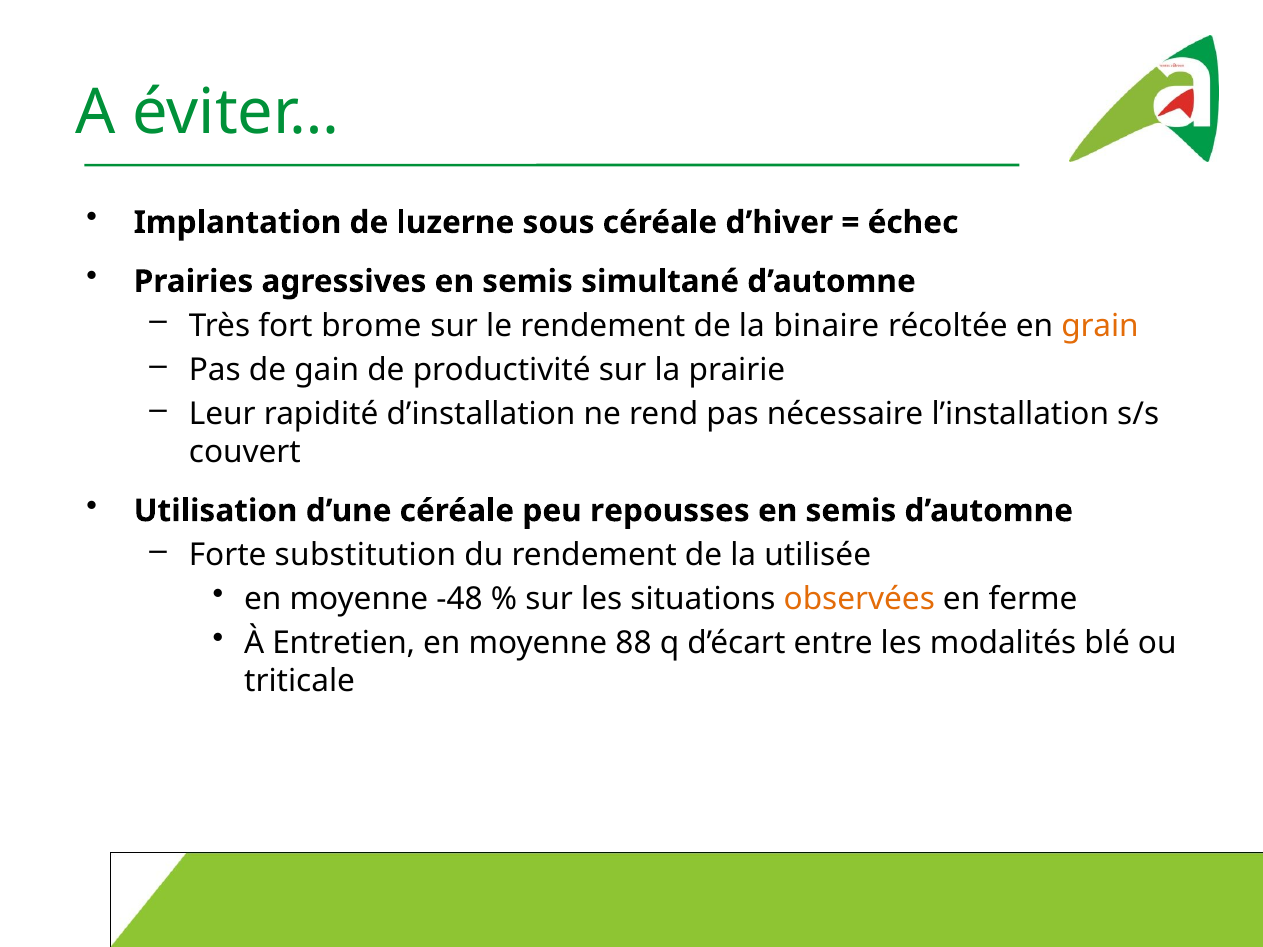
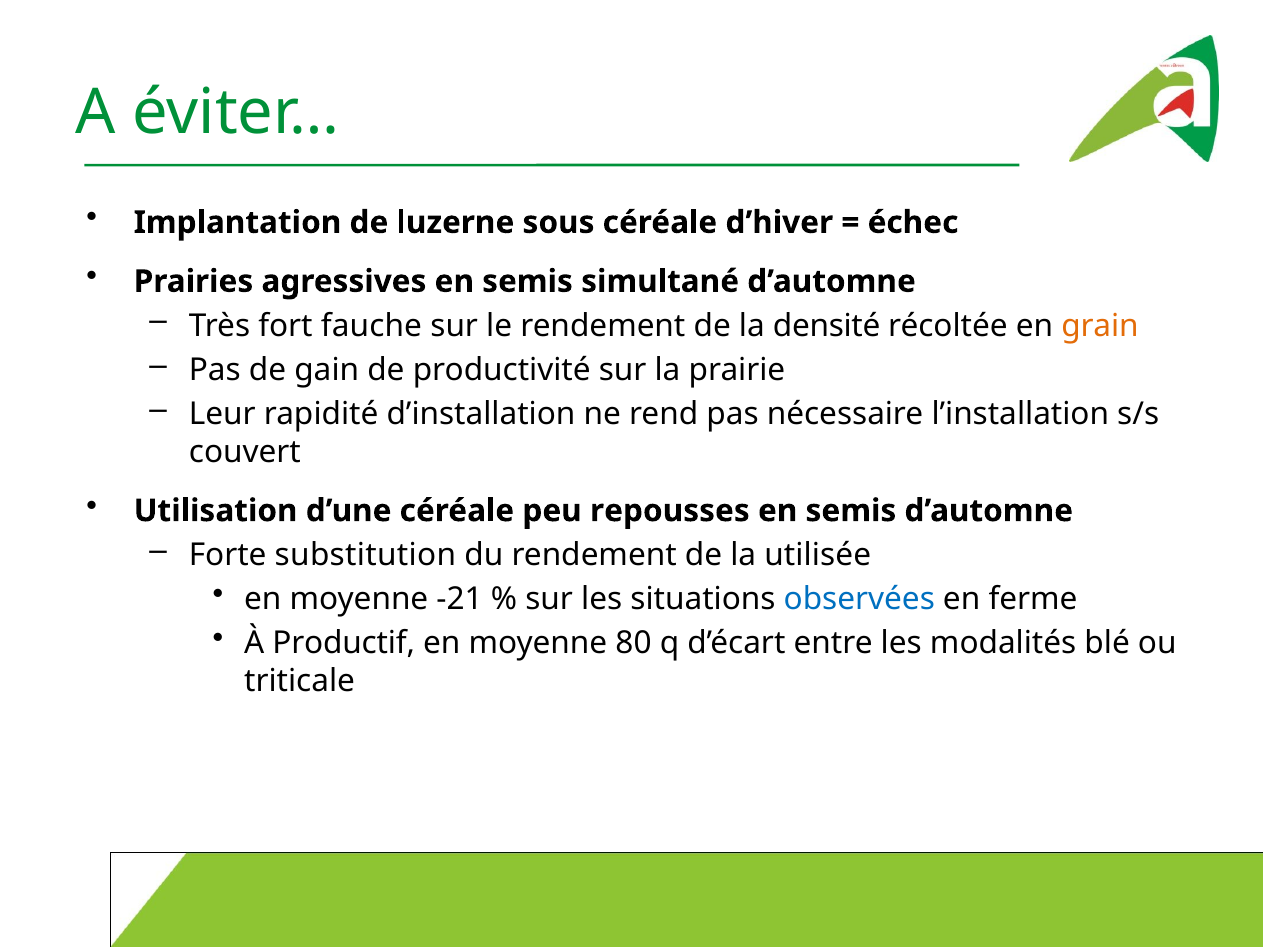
brome: brome -> fauche
binaire: binaire -> densité
-48: -48 -> -21
observées colour: orange -> blue
Entretien: Entretien -> Productif
88: 88 -> 80
